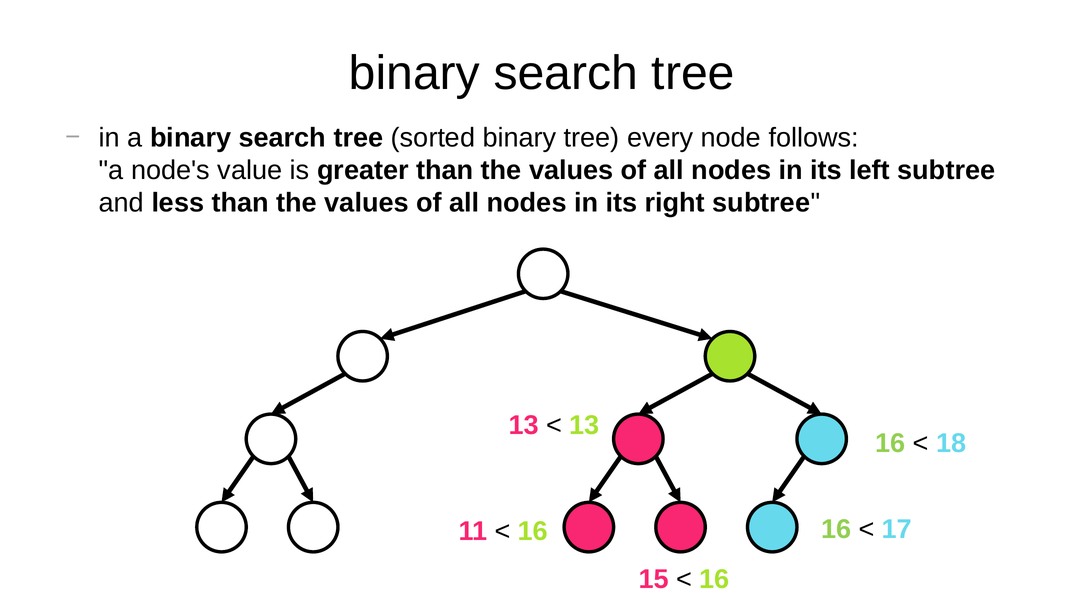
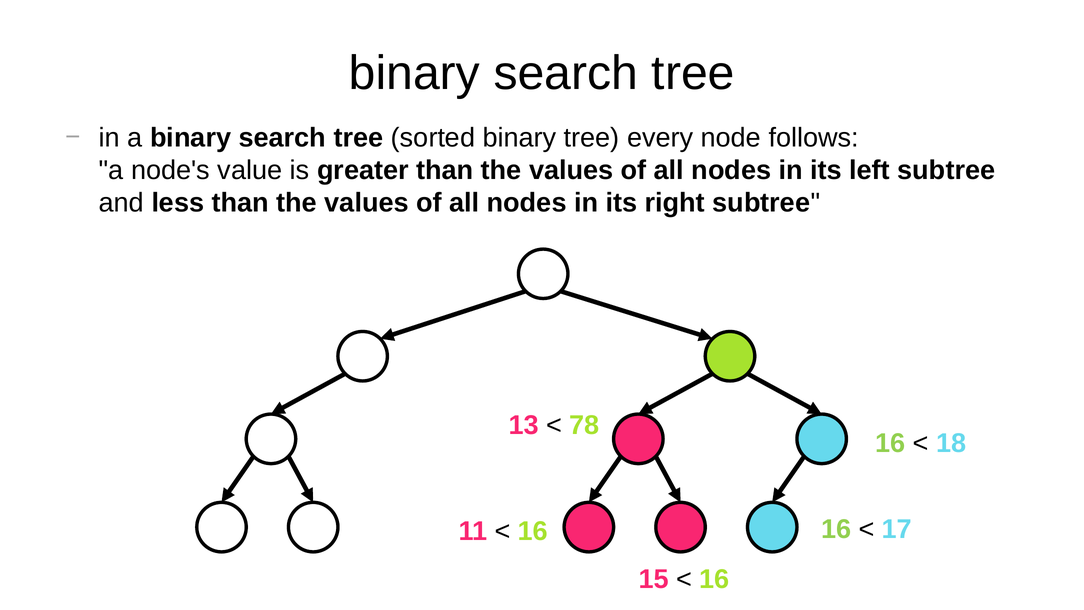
13 at (584, 425): 13 -> 78
